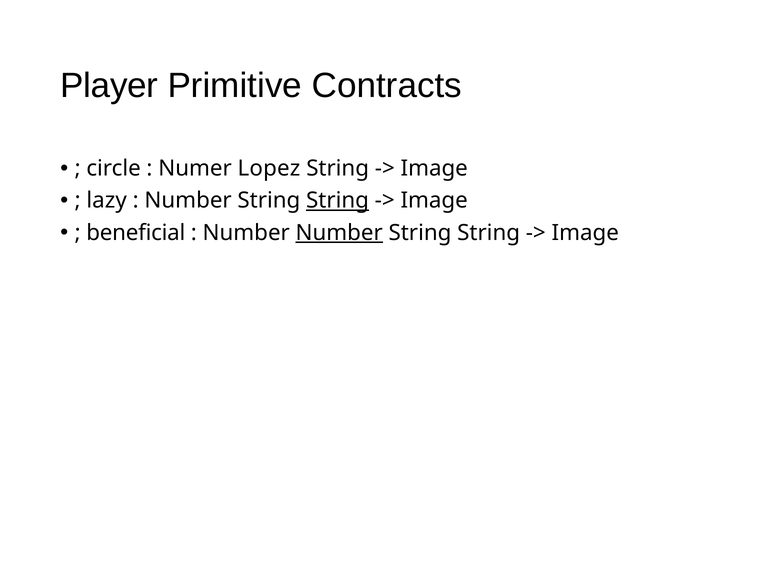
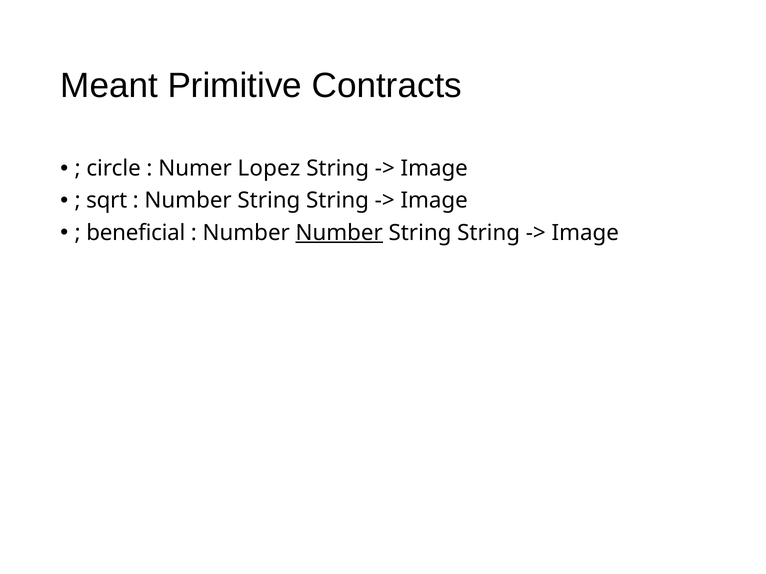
Player: Player -> Meant
lazy: lazy -> sqrt
String at (338, 201) underline: present -> none
